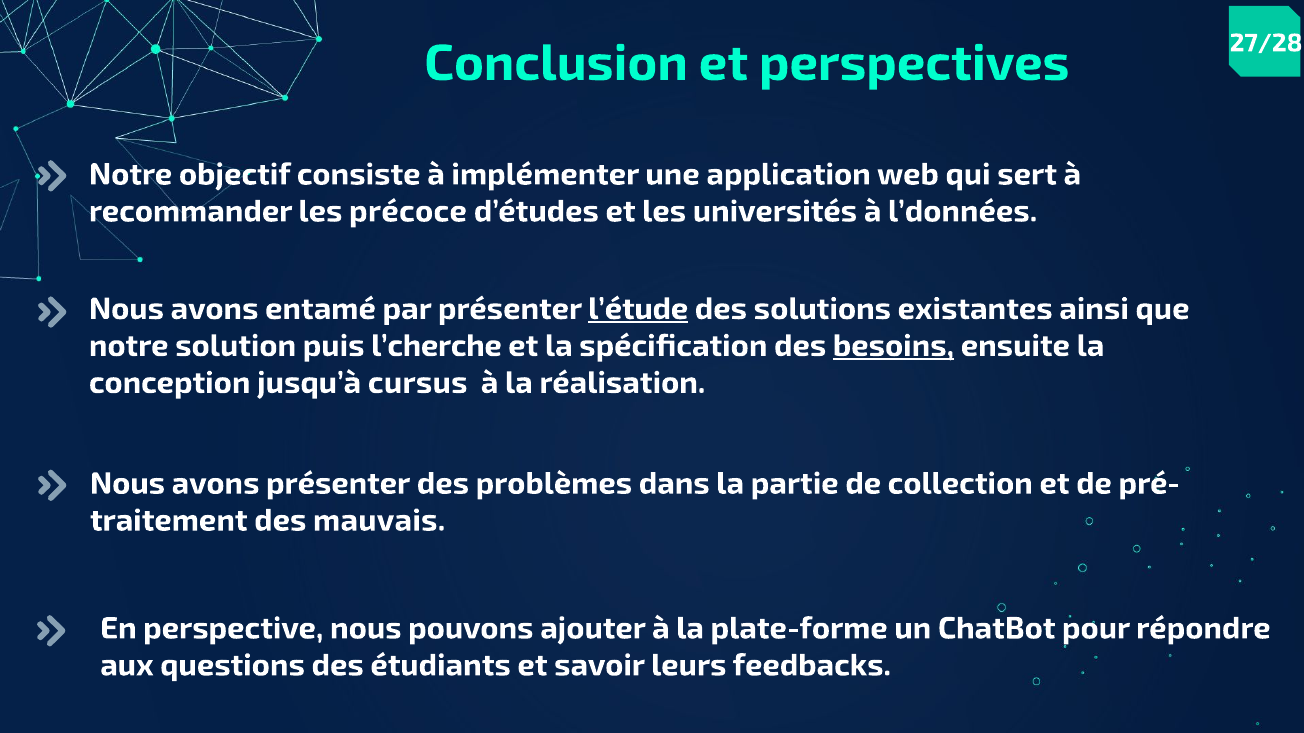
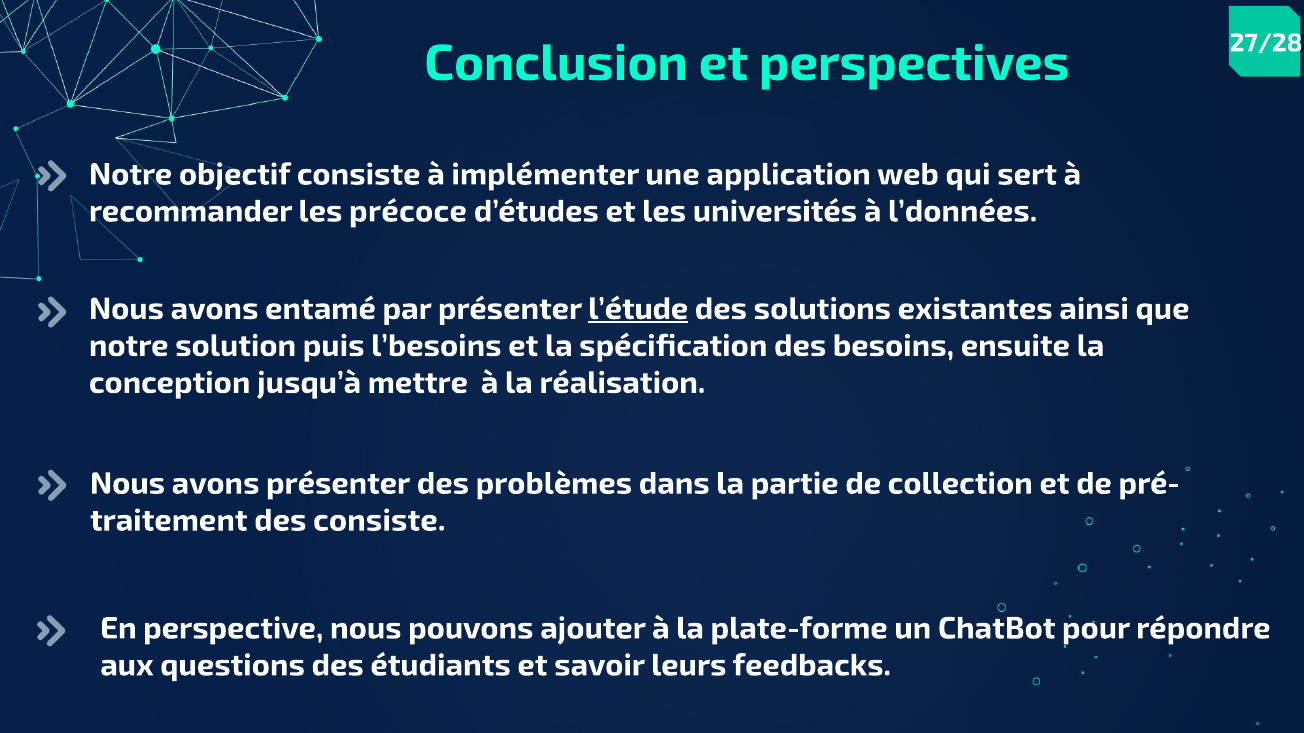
l’cherche: l’cherche -> l’besoins
besoins underline: present -> none
cursus: cursus -> mettre
des mauvais: mauvais -> consiste
